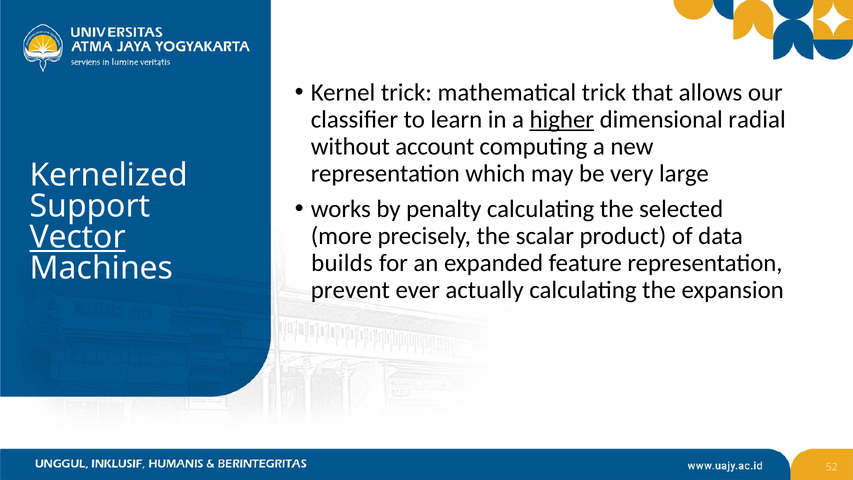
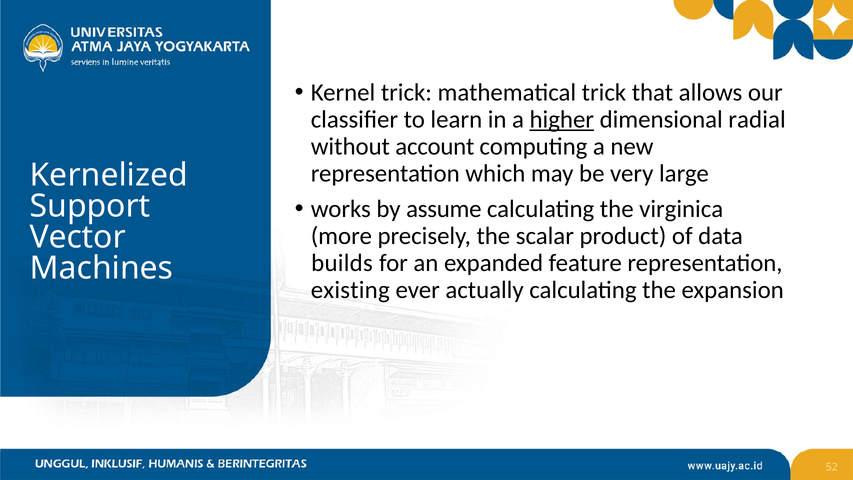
penalty: penalty -> assume
selected: selected -> virginica
Vector underline: present -> none
prevent: prevent -> existing
